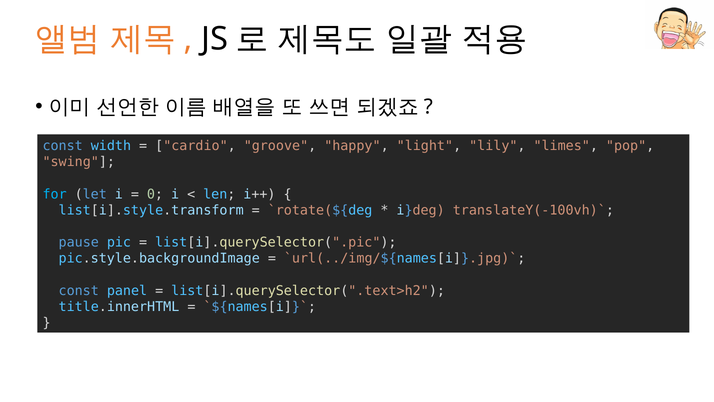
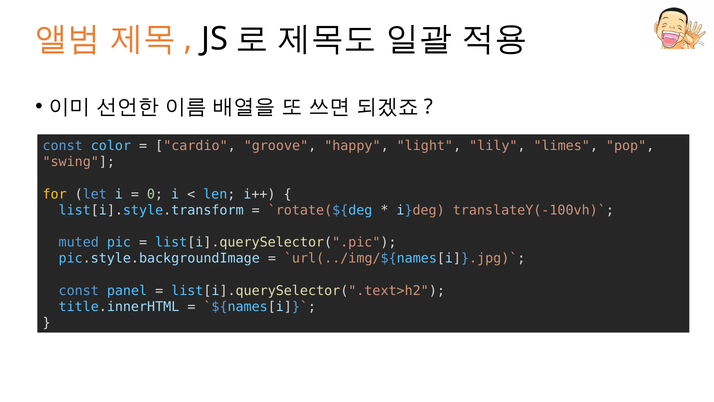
width: width -> color
for colour: light blue -> yellow
pause: pause -> muted
